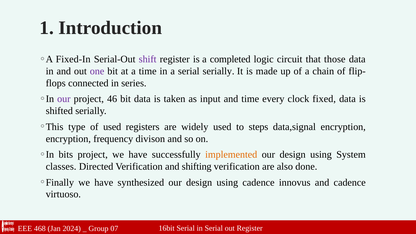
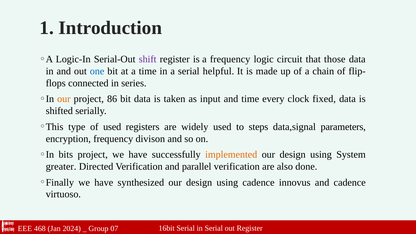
Fixed-In: Fixed-In -> Logic-In
a completed: completed -> frequency
one colour: purple -> blue
serial serially: serially -> helpful
our at (64, 99) colour: purple -> orange
46: 46 -> 86
data,signal encryption: encryption -> parameters
classes: classes -> greater
shifting: shifting -> parallel
